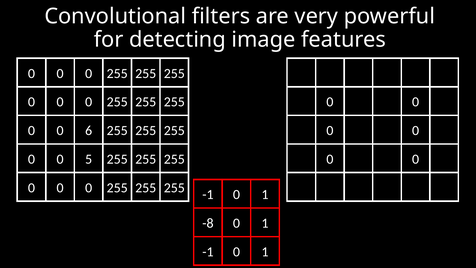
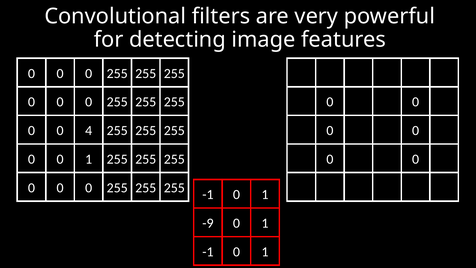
6: 6 -> 4
5 at (89, 159): 5 -> 1
-8: -8 -> -9
